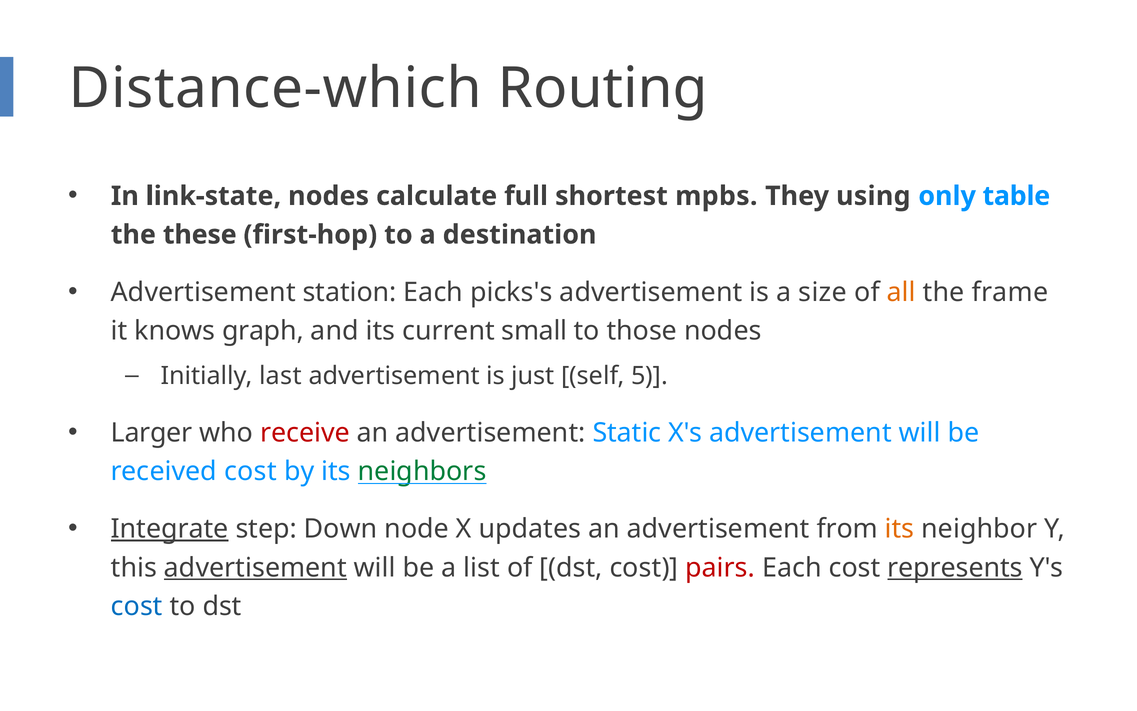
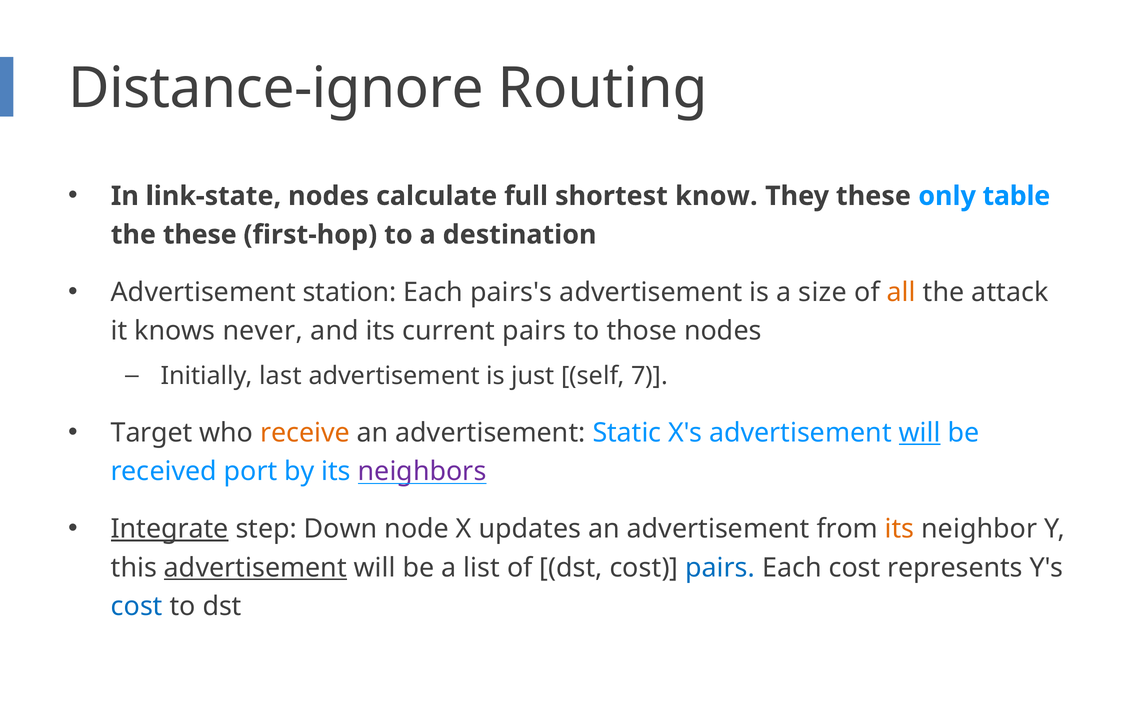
Distance-which: Distance-which -> Distance-ignore
mpbs: mpbs -> know
They using: using -> these
picks's: picks's -> pairs's
frame: frame -> attack
graph: graph -> never
current small: small -> pairs
5: 5 -> 7
Larger: Larger -> Target
receive colour: red -> orange
will at (920, 432) underline: none -> present
received cost: cost -> port
neighbors colour: green -> purple
pairs at (720, 567) colour: red -> blue
represents underline: present -> none
